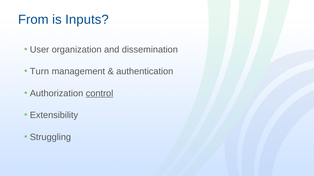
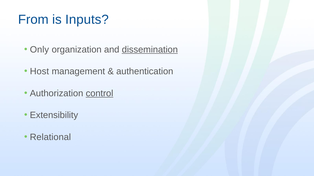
User: User -> Only
dissemination underline: none -> present
Turn: Turn -> Host
Struggling: Struggling -> Relational
